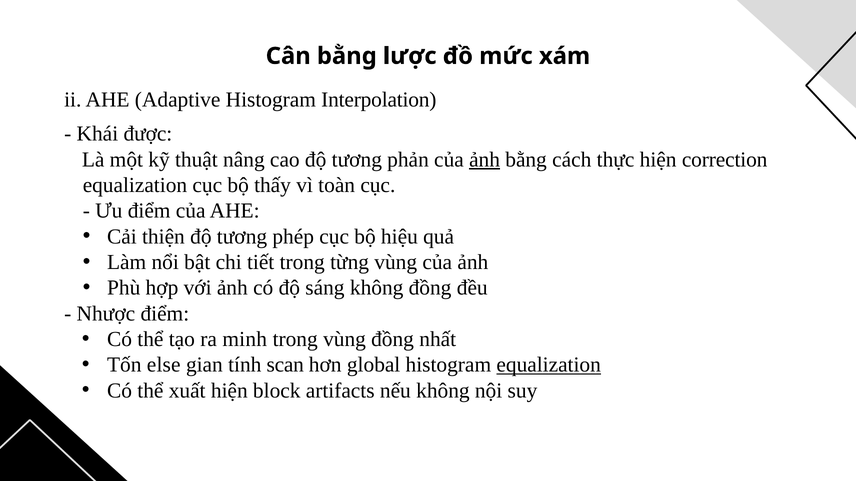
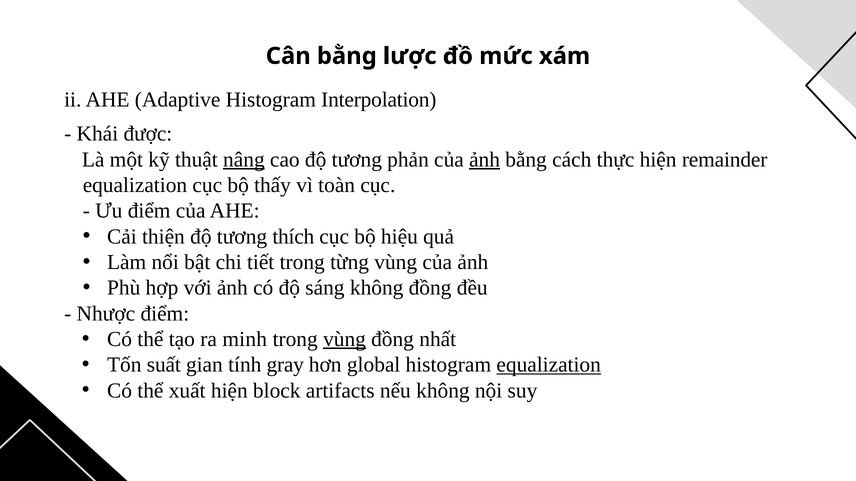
nâng underline: none -> present
correction: correction -> remainder
phép: phép -> thích
vùng at (345, 340) underline: none -> present
else: else -> suất
scan: scan -> gray
